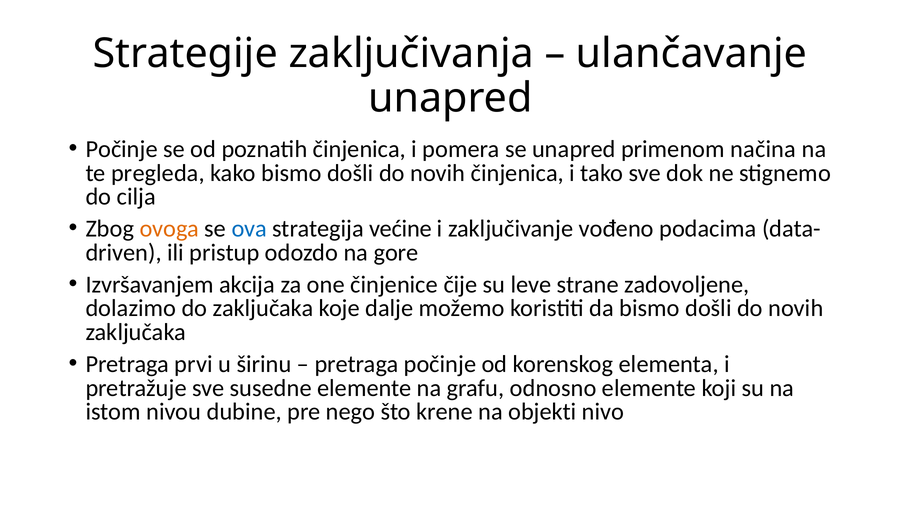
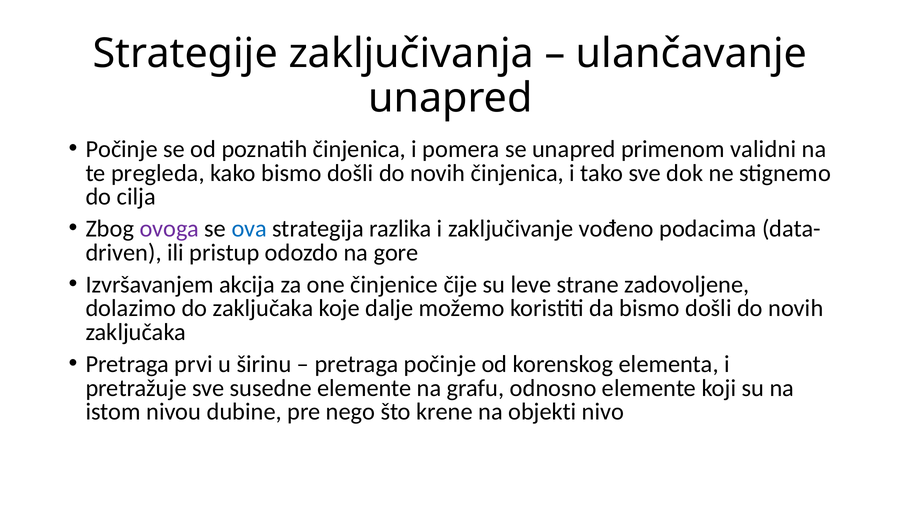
načina: načina -> validni
ovoga colour: orange -> purple
većine: većine -> razlika
